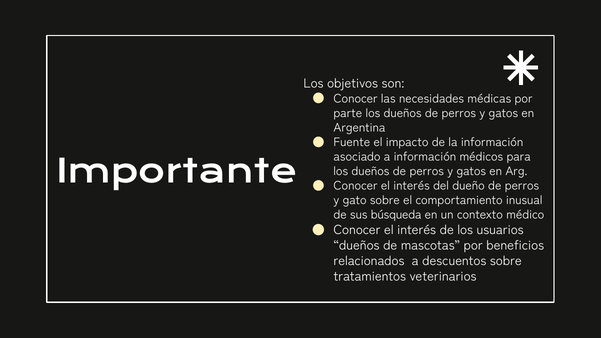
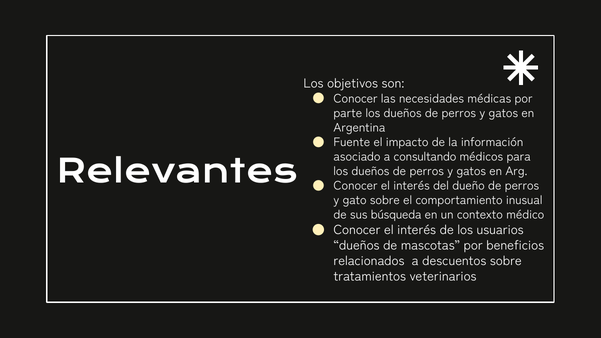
a información: información -> consultando
Importante: Importante -> Relevantes
